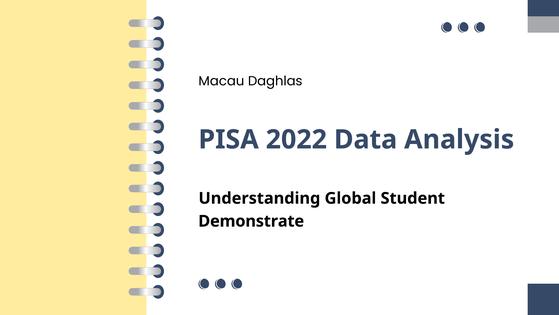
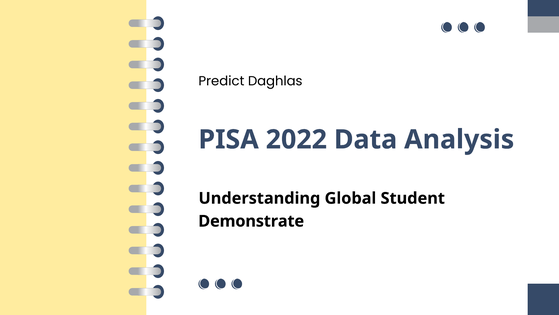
Macau: Macau -> Predict
